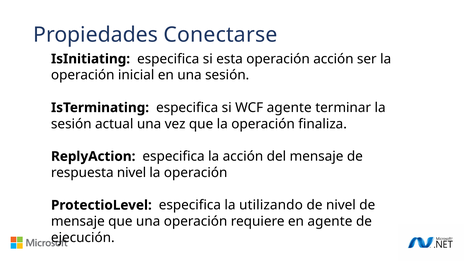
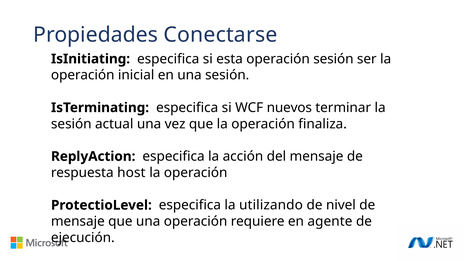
operación acción: acción -> sesión
WCF agente: agente -> nuevos
respuesta nivel: nivel -> host
